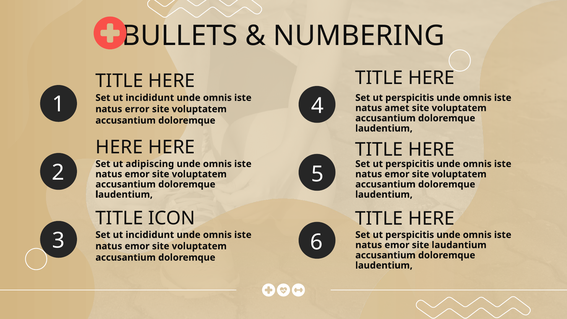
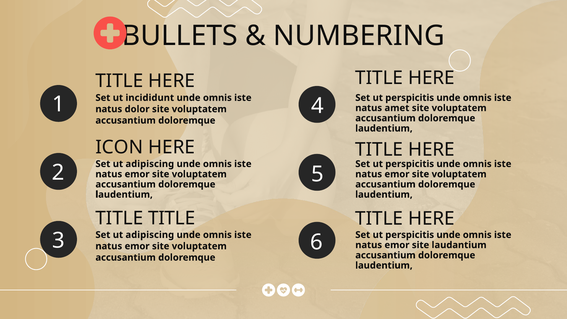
error: error -> dolor
HERE at (119, 147): HERE -> ICON
ICON at (172, 218): ICON -> TITLE
incididunt at (150, 235): incididunt -> adipiscing
